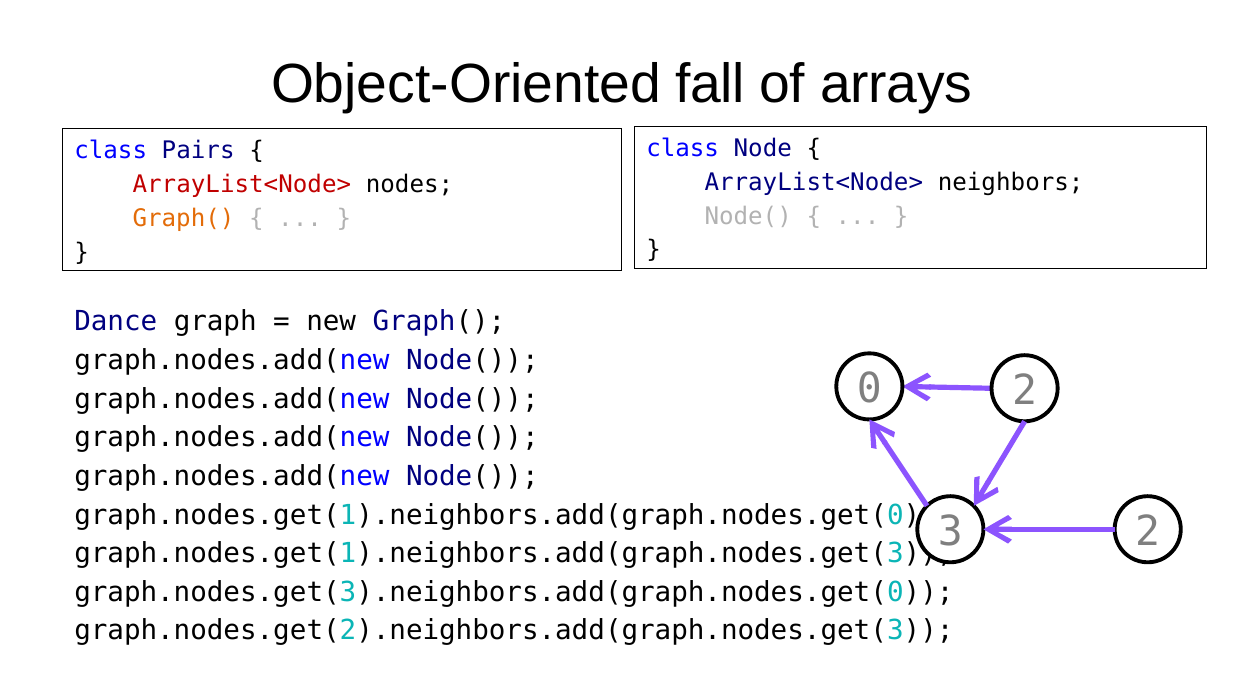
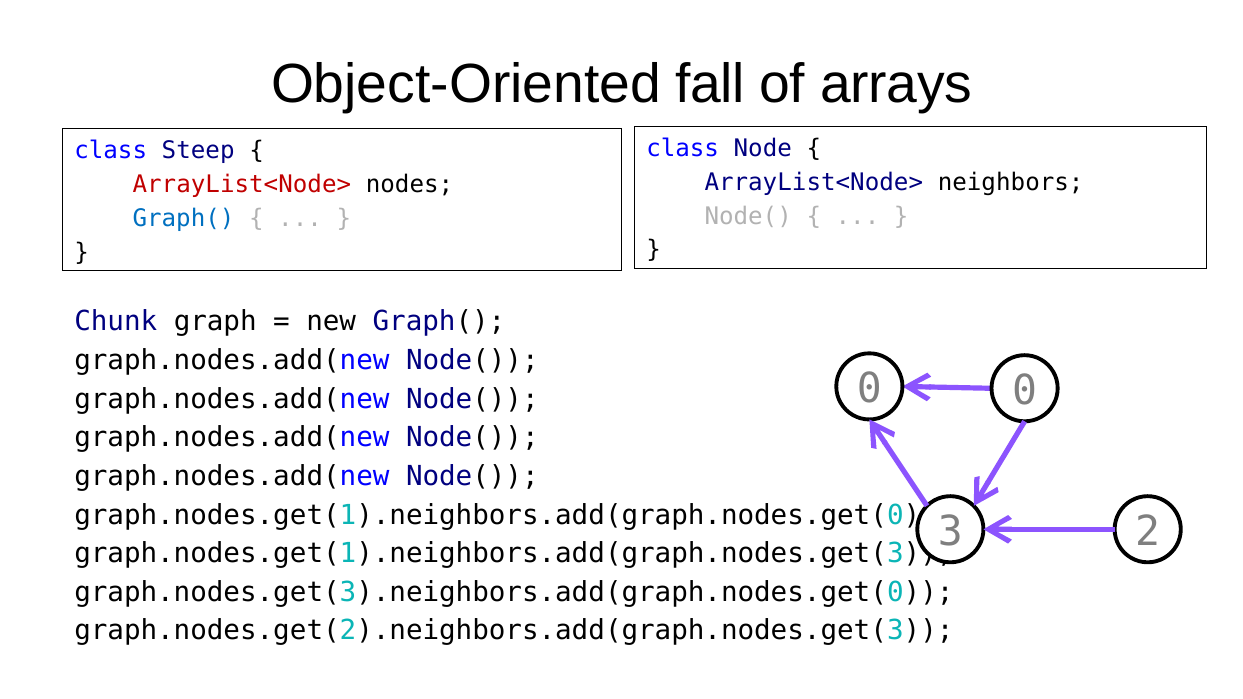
Pairs: Pairs -> Steep
Graph( at (184, 218) colour: orange -> blue
Dance: Dance -> Chunk
0 2: 2 -> 0
